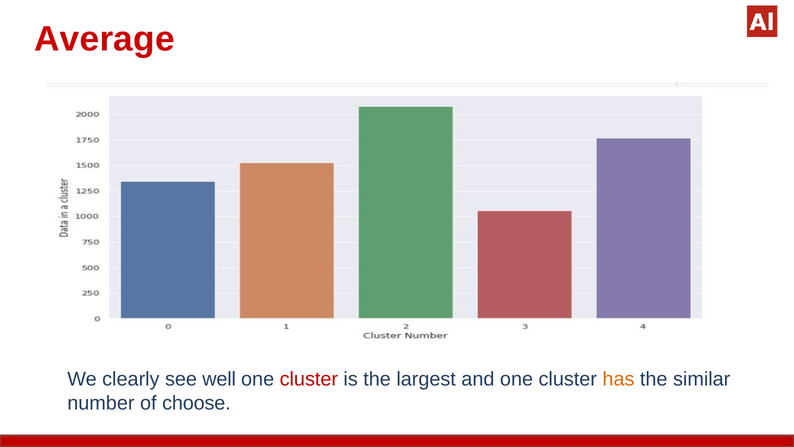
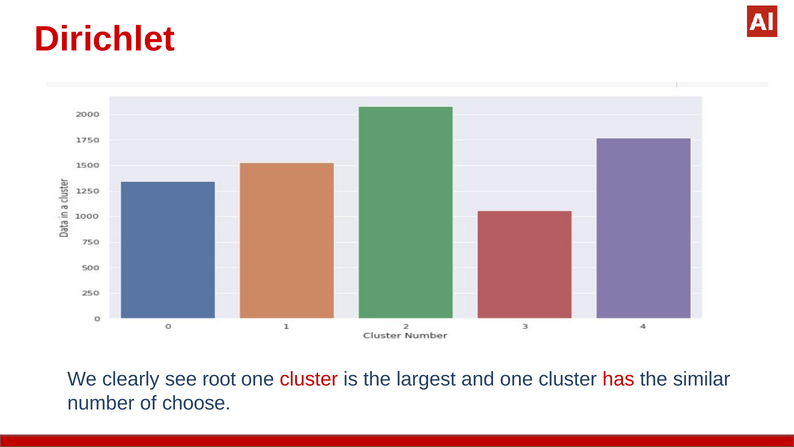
Average: Average -> Dirichlet
well: well -> root
has colour: orange -> red
